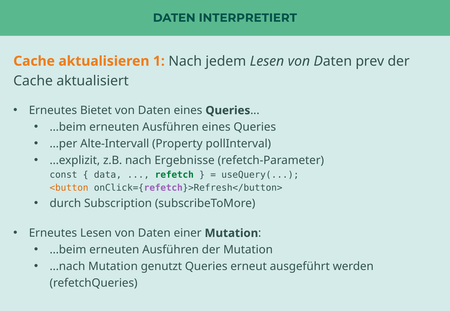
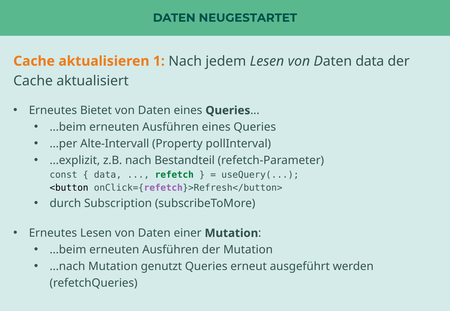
INTERPRETIERT: INTERPRETIERT -> NEUGESTARTET
Daten prev: prev -> data
Ergebnisse: Ergebnisse -> Bestandteil
<button colour: orange -> black
